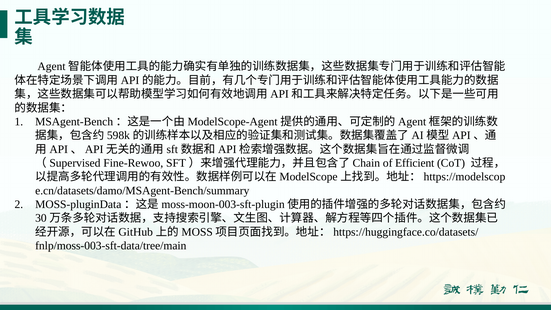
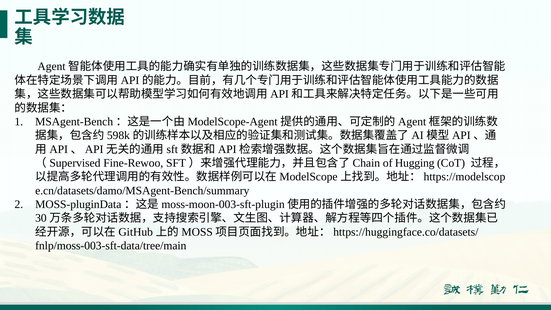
Efficient: Efficient -> Hugging
